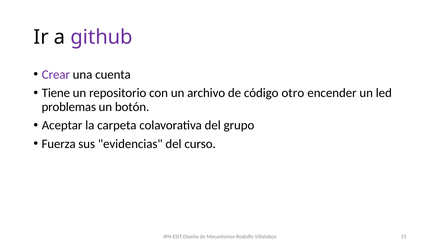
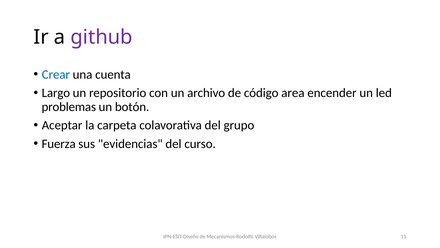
Crear colour: purple -> blue
Tiene: Tiene -> Largo
otro: otro -> area
